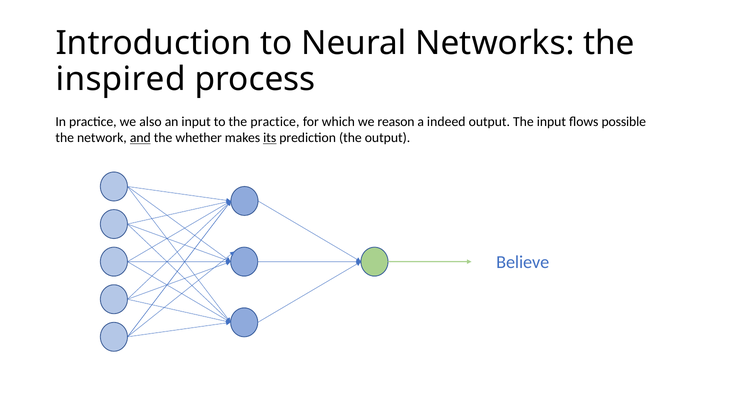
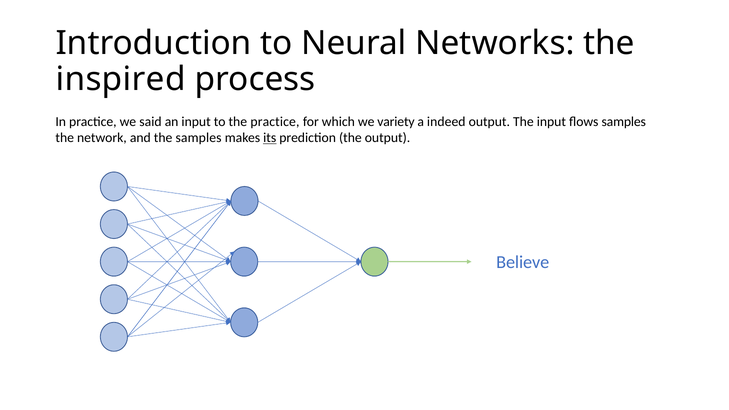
also: also -> said
reason: reason -> variety
flows possible: possible -> samples
and underline: present -> none
the whether: whether -> samples
